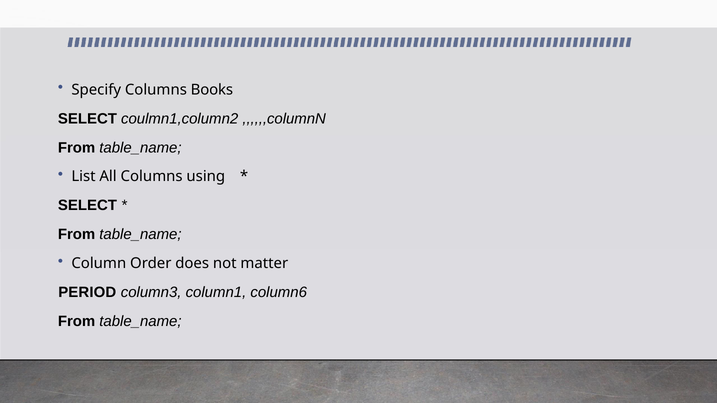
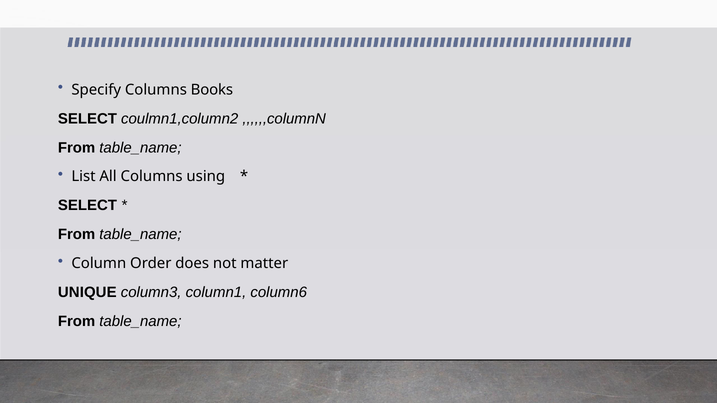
PERIOD: PERIOD -> UNIQUE
